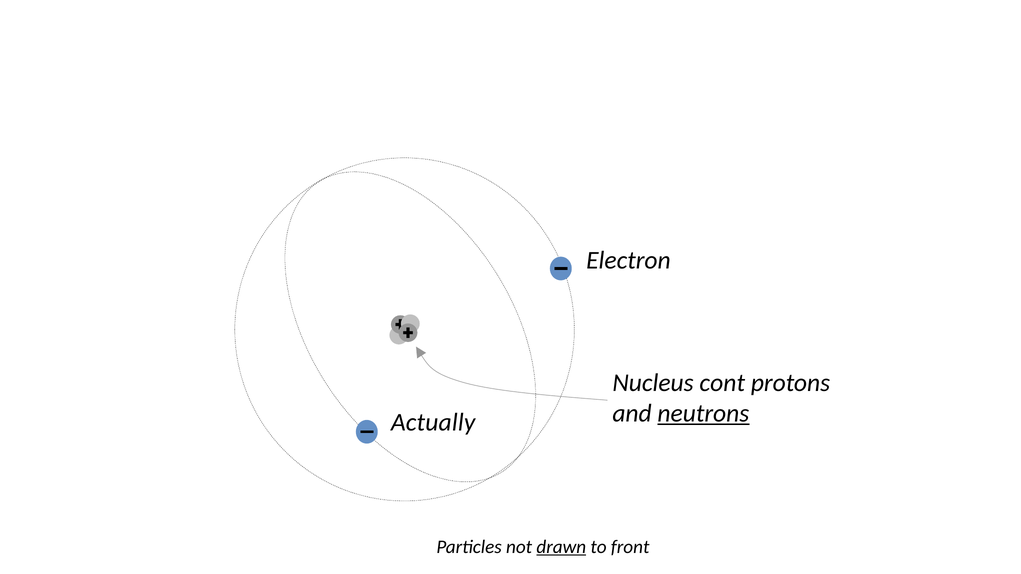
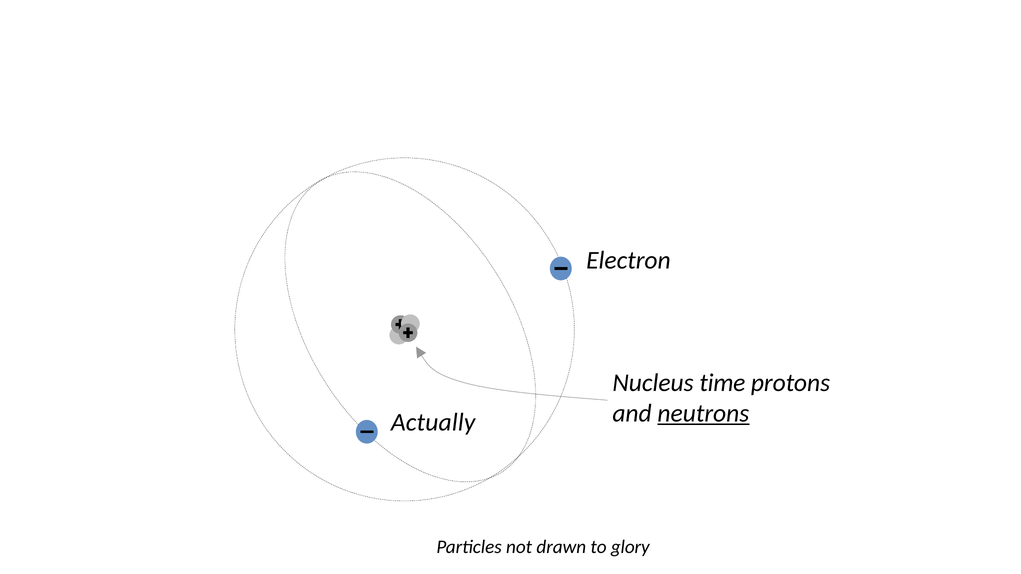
cont: cont -> time
drawn underline: present -> none
front: front -> glory
